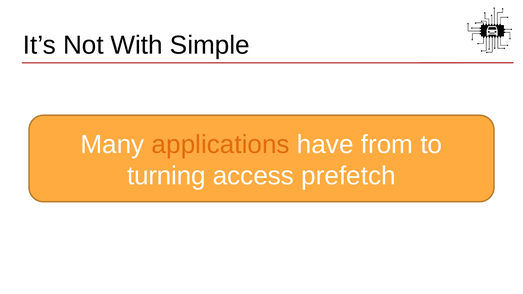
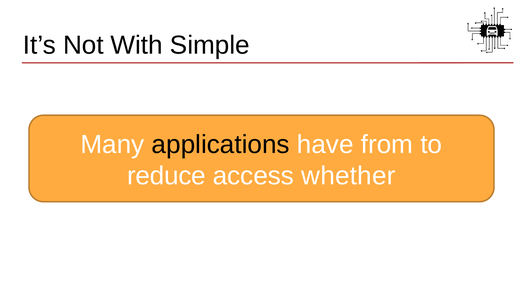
applications colour: orange -> black
turning: turning -> reduce
prefetch: prefetch -> whether
